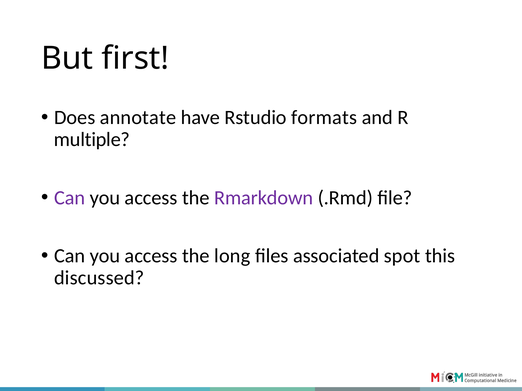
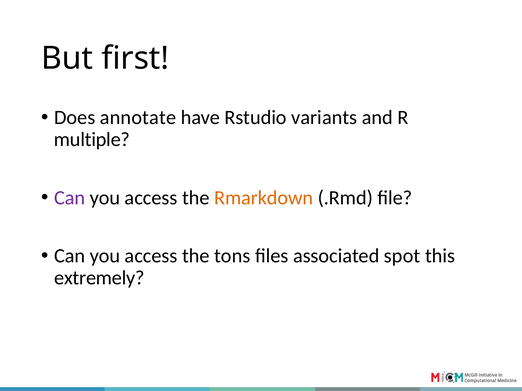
formats: formats -> variants
Rmarkdown colour: purple -> orange
long: long -> tons
discussed: discussed -> extremely
